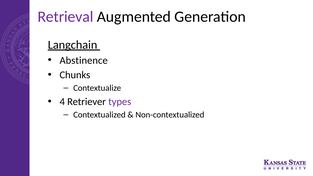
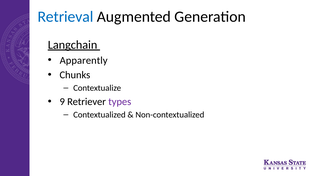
Retrieval colour: purple -> blue
Abstinence: Abstinence -> Apparently
4: 4 -> 9
